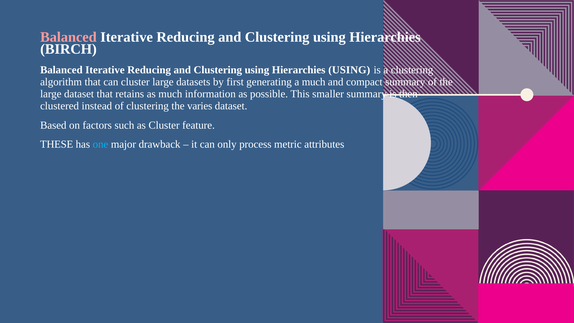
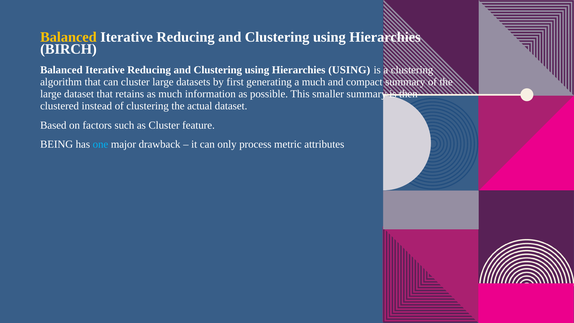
Balanced at (68, 37) colour: pink -> yellow
varies: varies -> actual
THESE: THESE -> BEING
